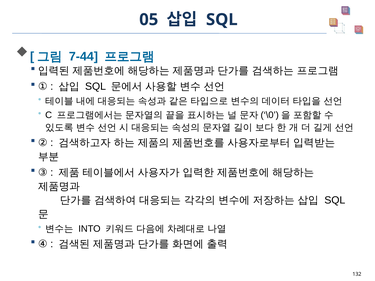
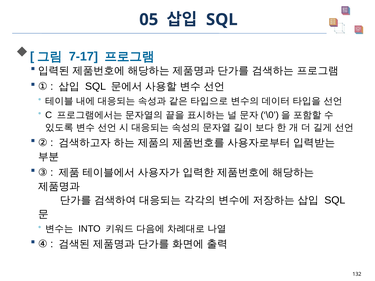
7-44: 7-44 -> 7-17
